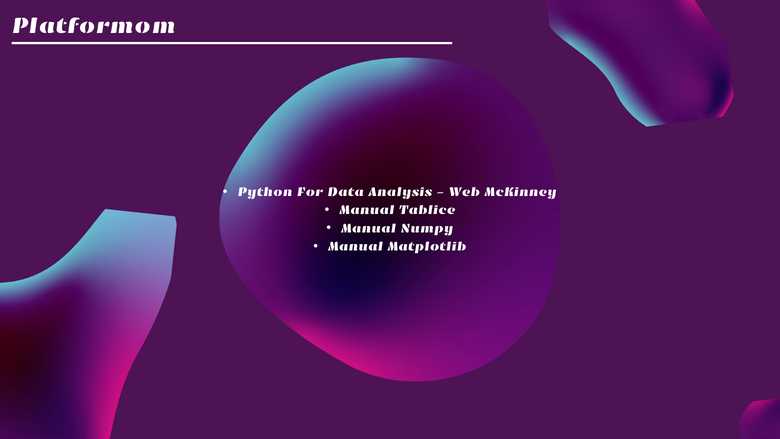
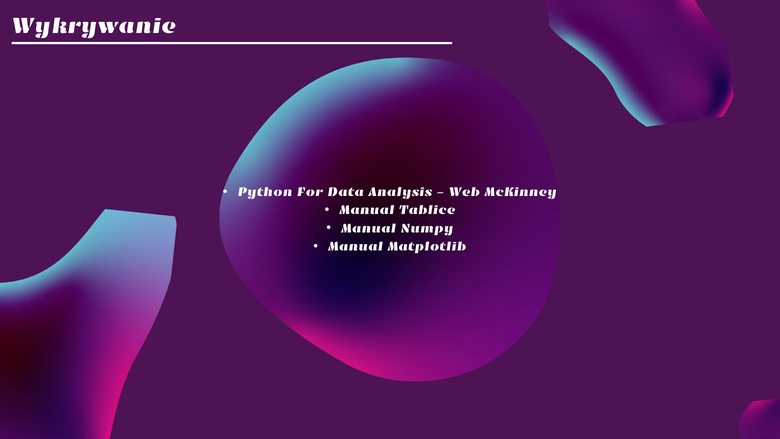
Platformom: Platformom -> Wykrywanie
